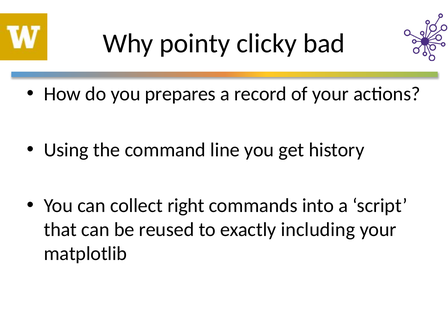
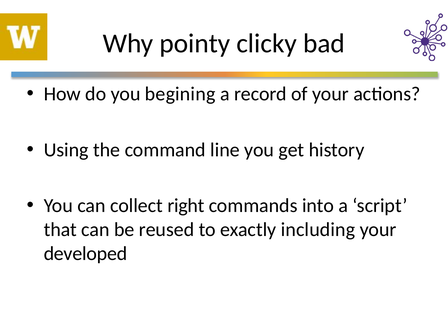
prepares: prepares -> begining
matplotlib: matplotlib -> developed
